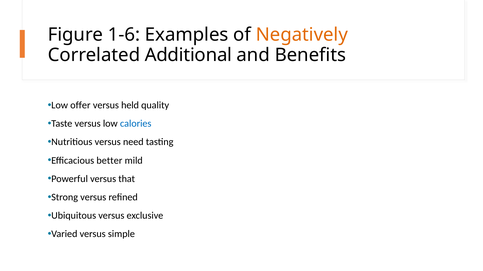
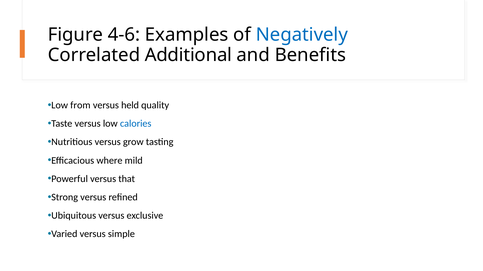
1-6: 1-6 -> 4-6
Negatively colour: orange -> blue
offer: offer -> from
need: need -> grow
better: better -> where
